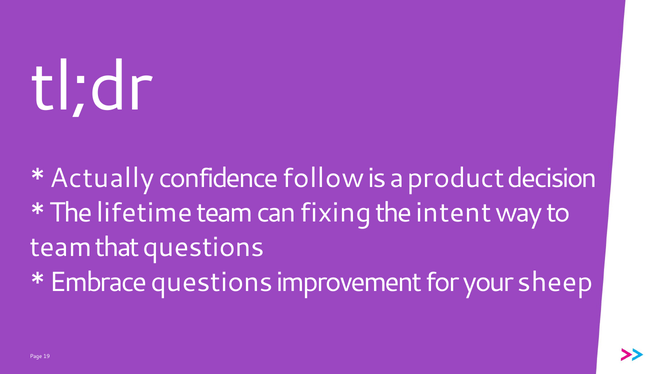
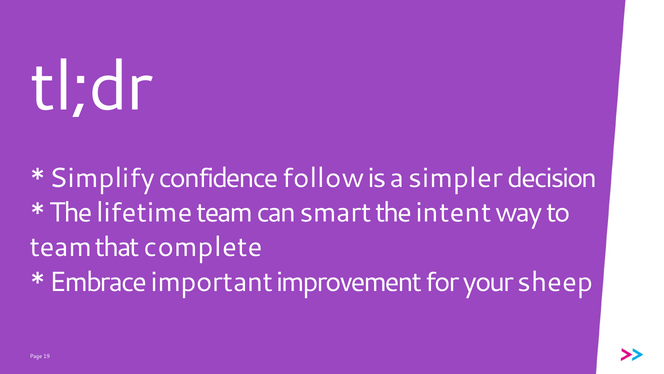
Actually: Actually -> Simplify
product: product -> simpler
fixing: fixing -> smart
that questions: questions -> complete
Embrace questions: questions -> important
